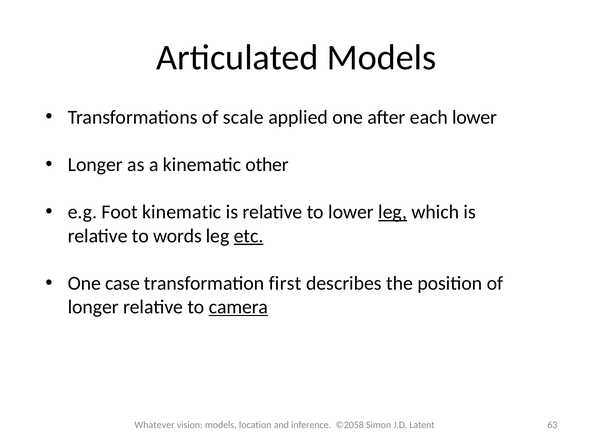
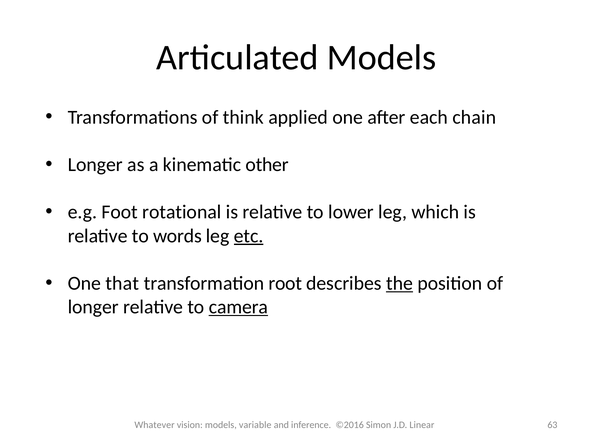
scale: scale -> think
each lower: lower -> chain
Foot kinematic: kinematic -> rotational
leg at (393, 212) underline: present -> none
case: case -> that
first: first -> root
the underline: none -> present
location: location -> variable
©2058: ©2058 -> ©2016
Latent: Latent -> Linear
